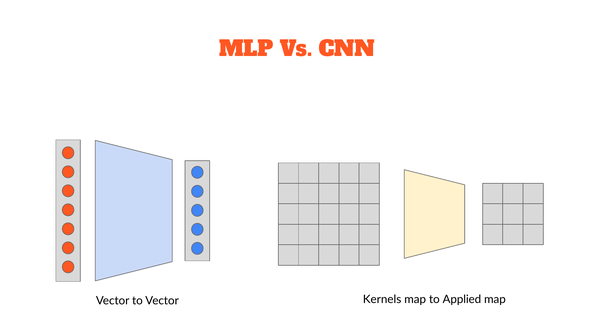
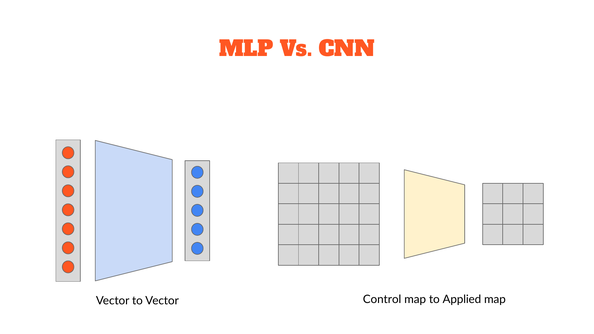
Kernels: Kernels -> Control
